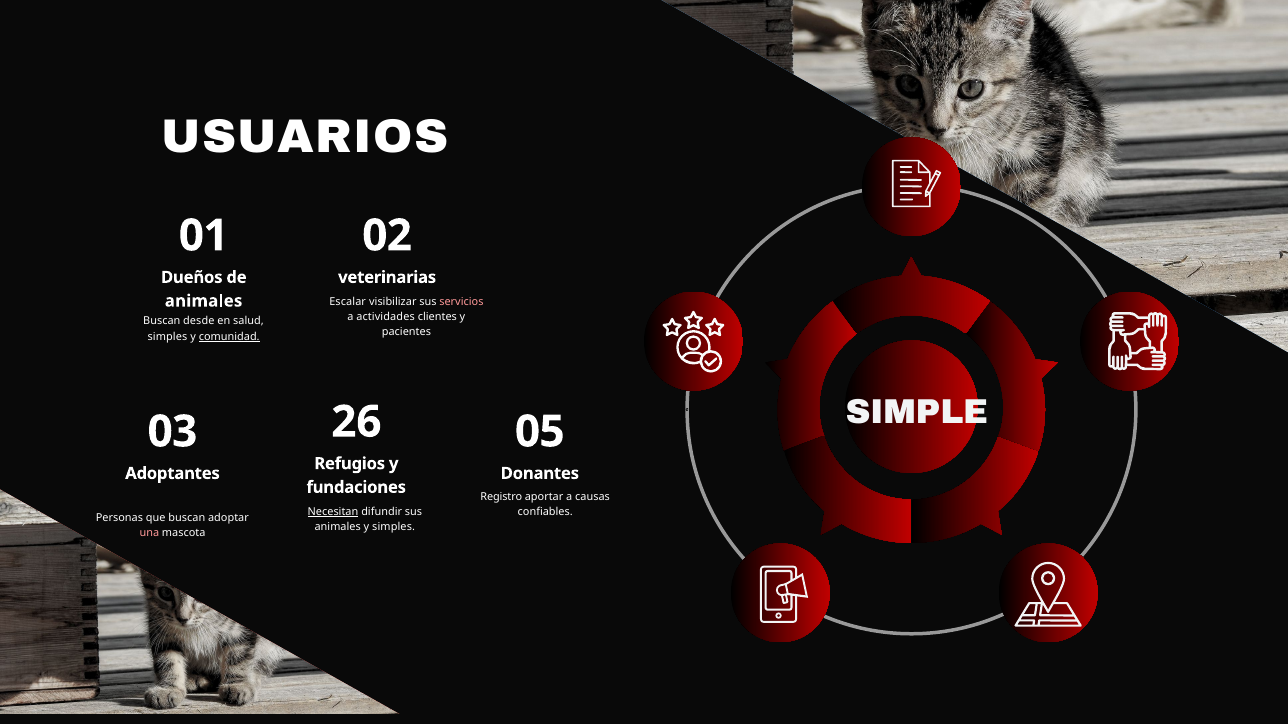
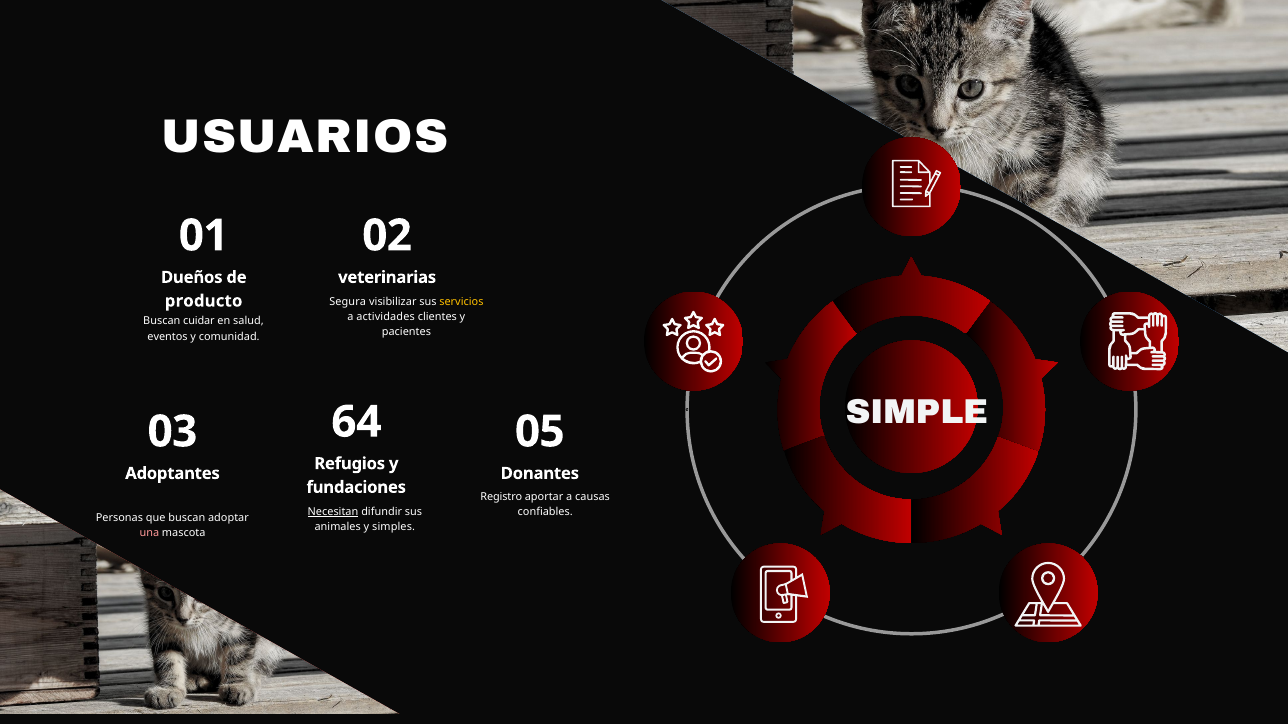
animales at (204, 301): animales -> producto
Escalar: Escalar -> Segura
servicios colour: pink -> yellow
desde: desde -> cuidar
simples at (167, 337): simples -> eventos
comunidad underline: present -> none
26: 26 -> 64
